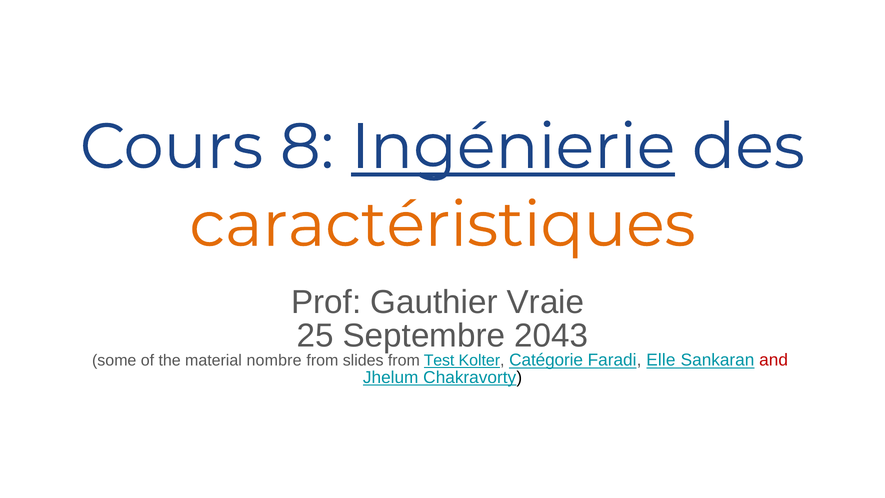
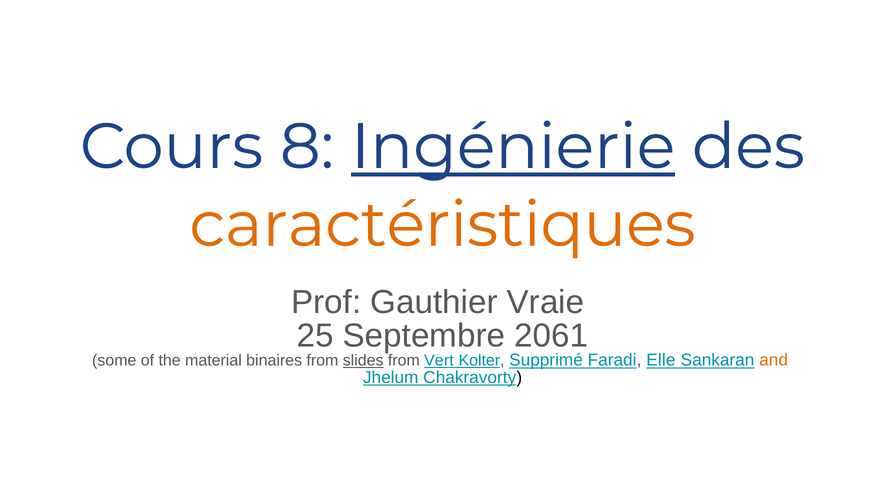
2043: 2043 -> 2061
nombre: nombre -> binaires
slides underline: none -> present
Test: Test -> Vert
Catégorie: Catégorie -> Supprimé
and colour: red -> orange
